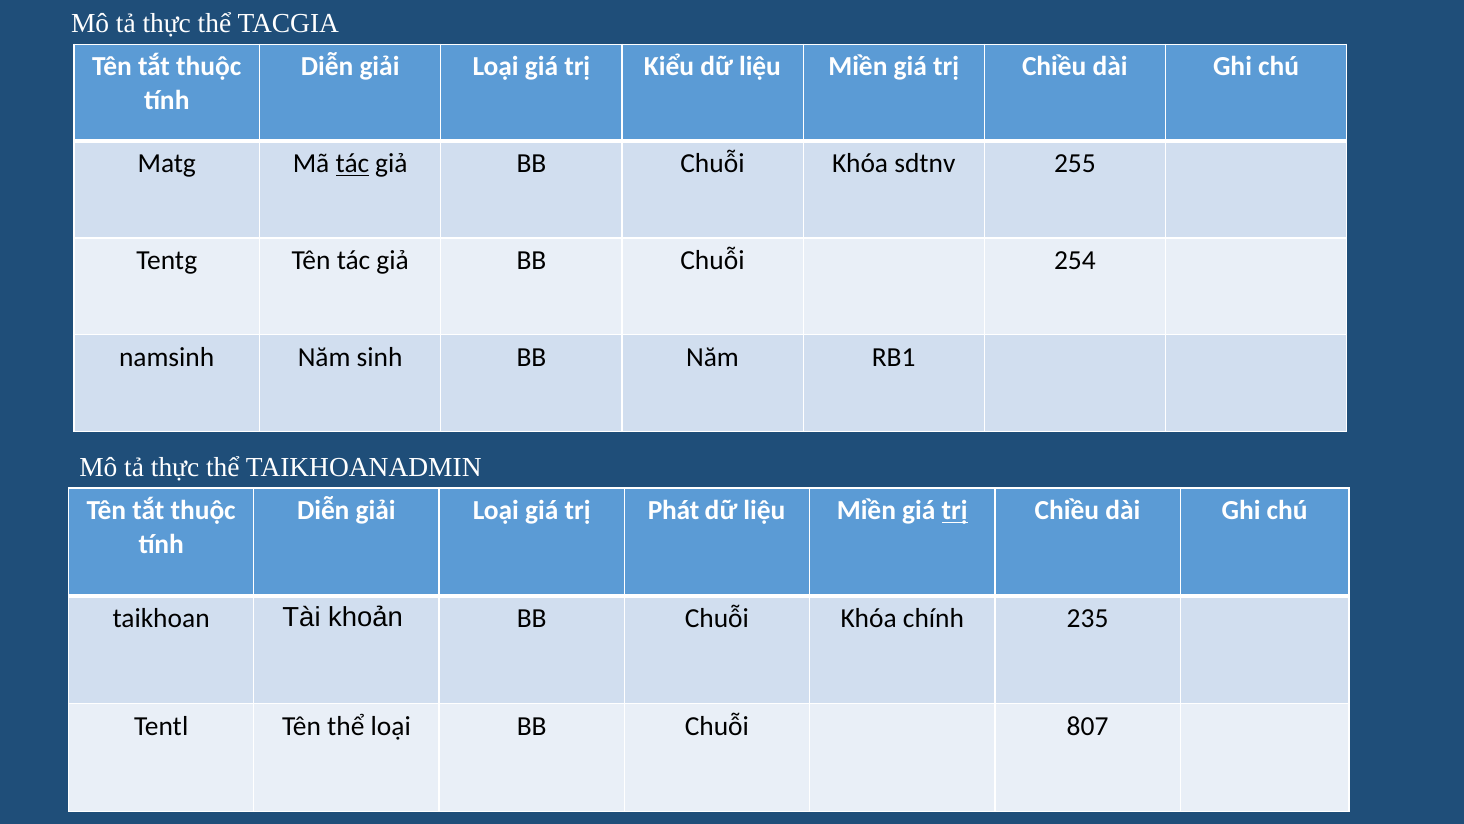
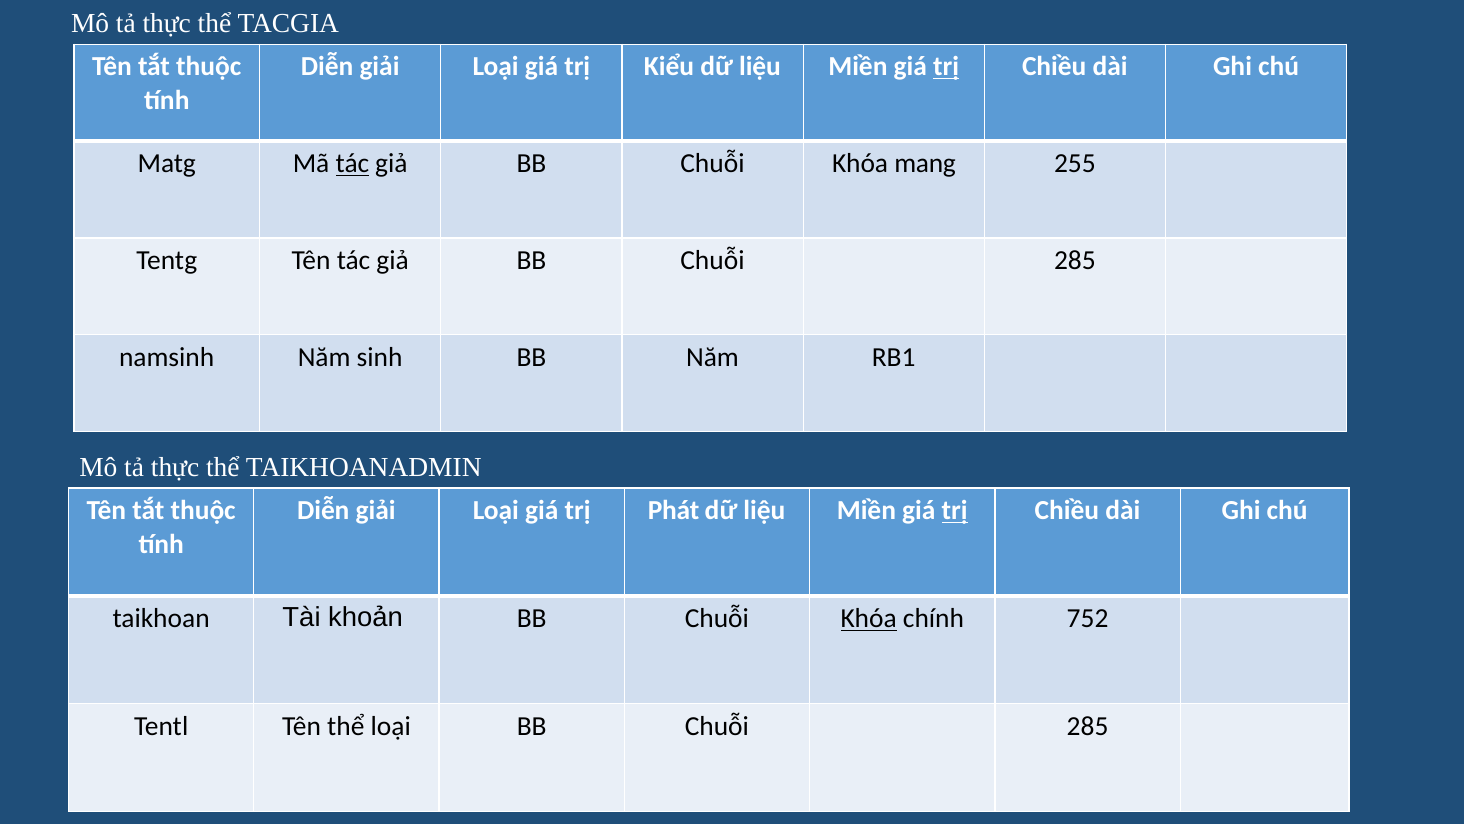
trị at (946, 67) underline: none -> present
sdtnv: sdtnv -> mang
giả BB Chuỗi 254: 254 -> 285
Khóa at (869, 618) underline: none -> present
235: 235 -> 752
loại BB Chuỗi 807: 807 -> 285
